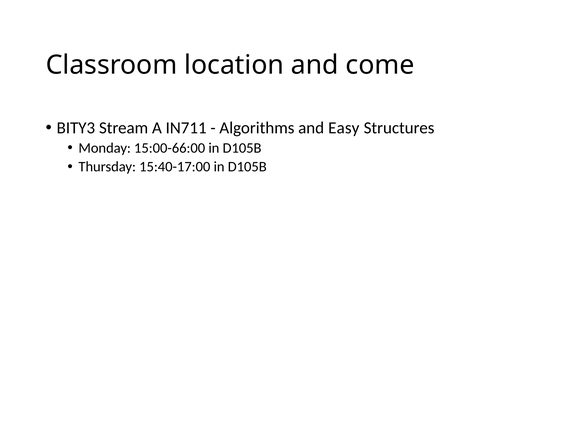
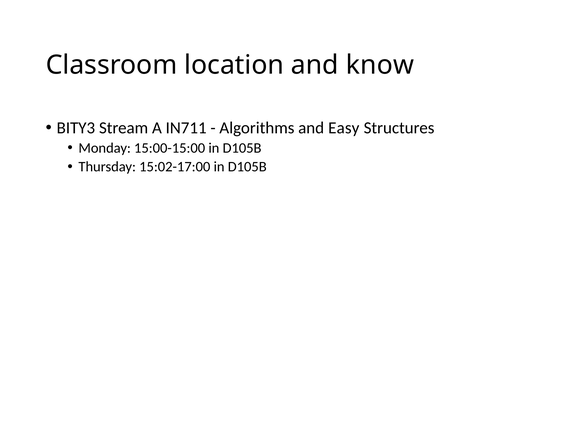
come: come -> know
15:00-66:00: 15:00-66:00 -> 15:00-15:00
15:40-17:00: 15:40-17:00 -> 15:02-17:00
